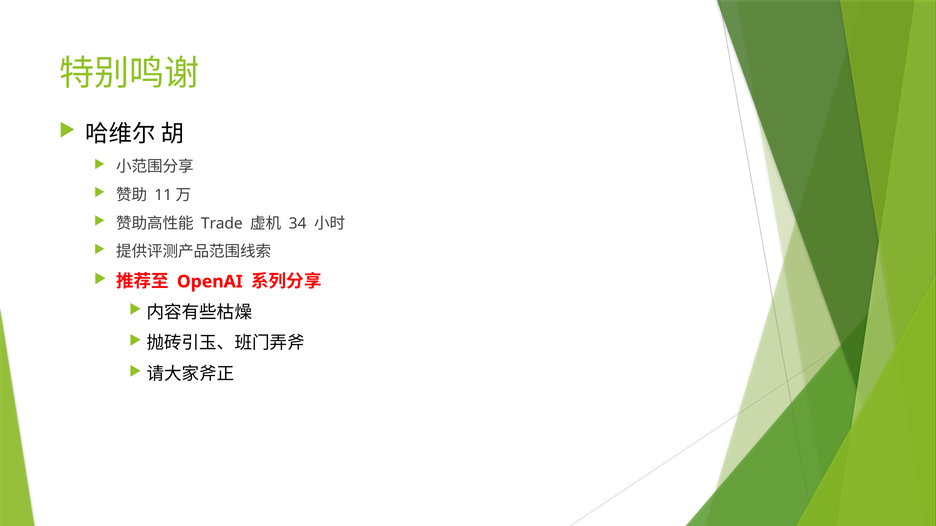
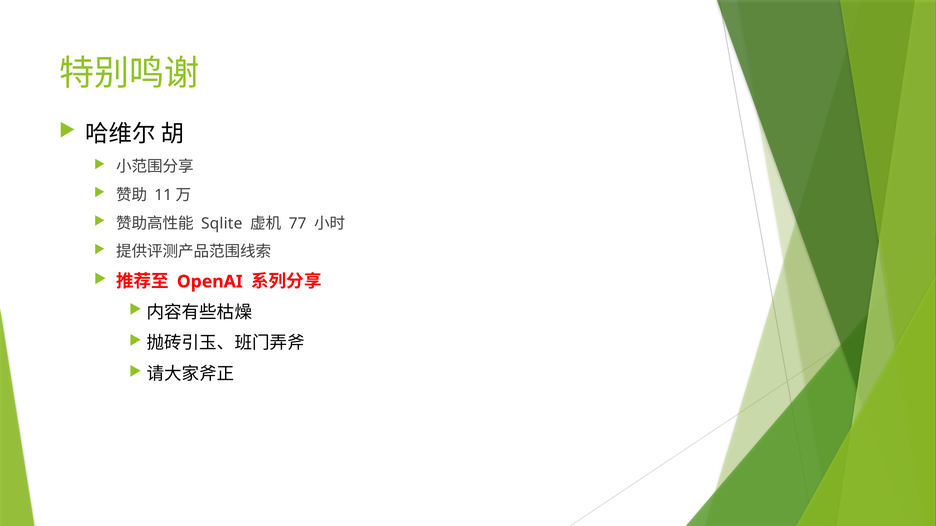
Trade: Trade -> Sqlite
34: 34 -> 77
